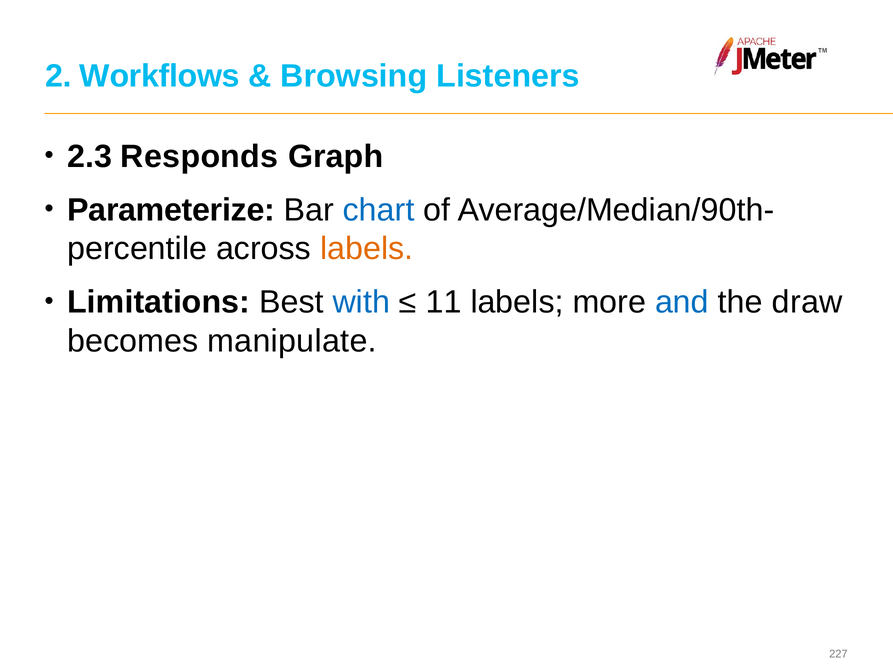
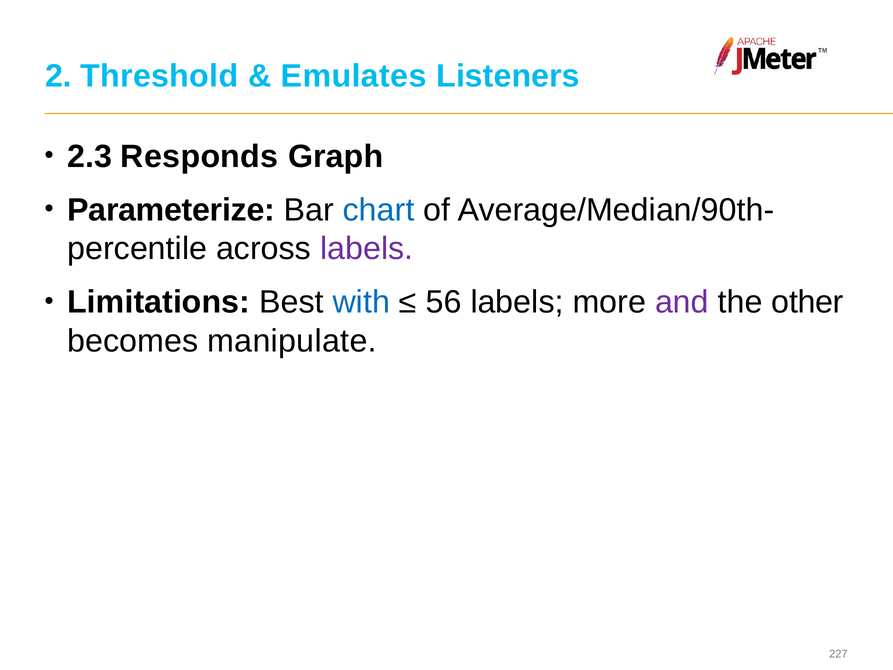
Workflows: Workflows -> Threshold
Browsing: Browsing -> Emulates
labels at (367, 249) colour: orange -> purple
11: 11 -> 56
and colour: blue -> purple
draw: draw -> other
